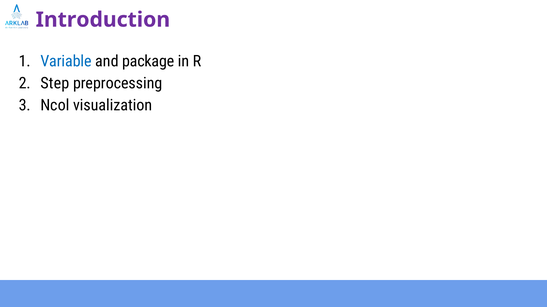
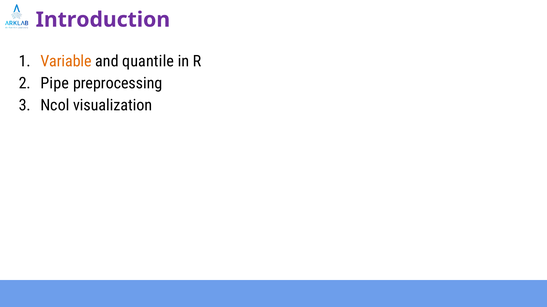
Variable colour: blue -> orange
package: package -> quantile
Step: Step -> Pipe
